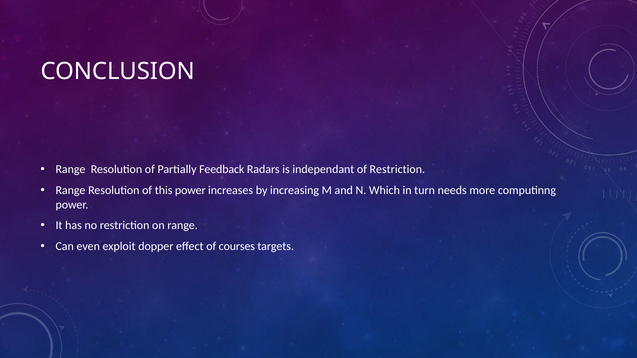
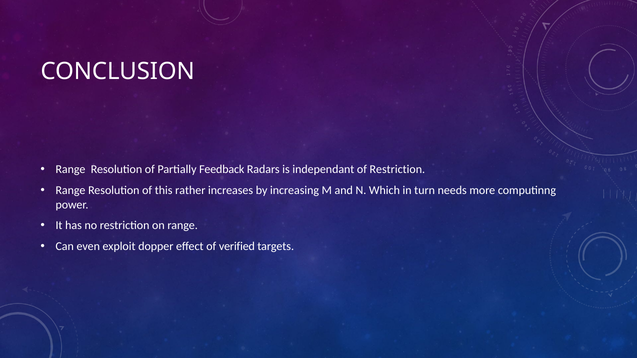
this power: power -> rather
courses: courses -> verified
